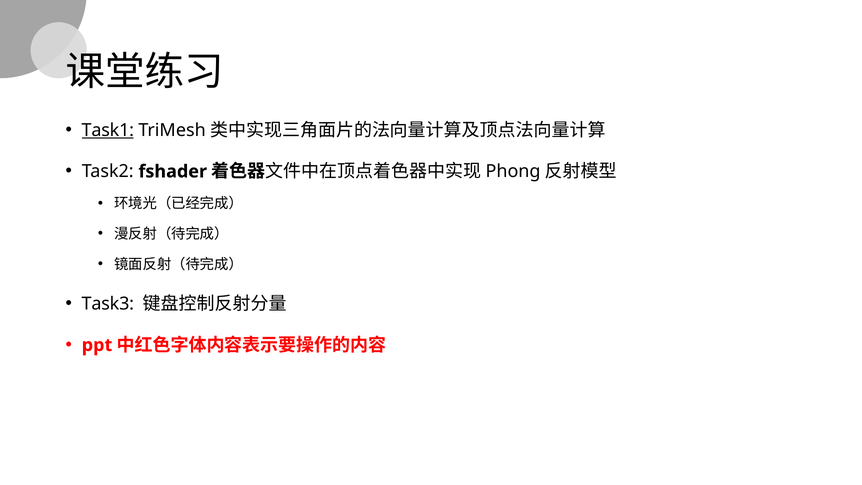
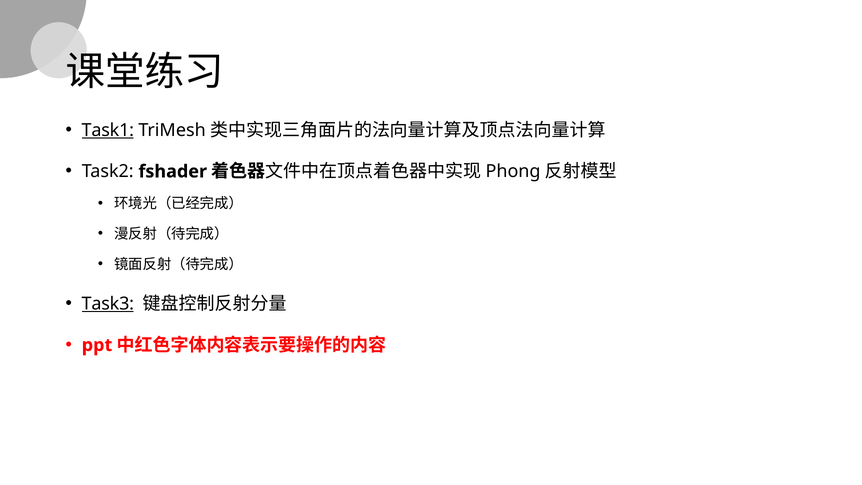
Task3 underline: none -> present
